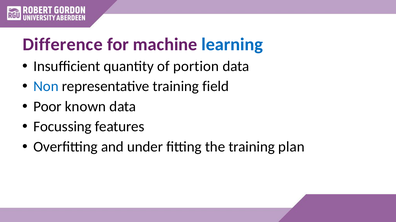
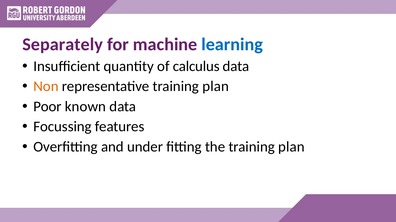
Difference: Difference -> Separately
portion: portion -> calculus
Non colour: blue -> orange
representative training field: field -> plan
